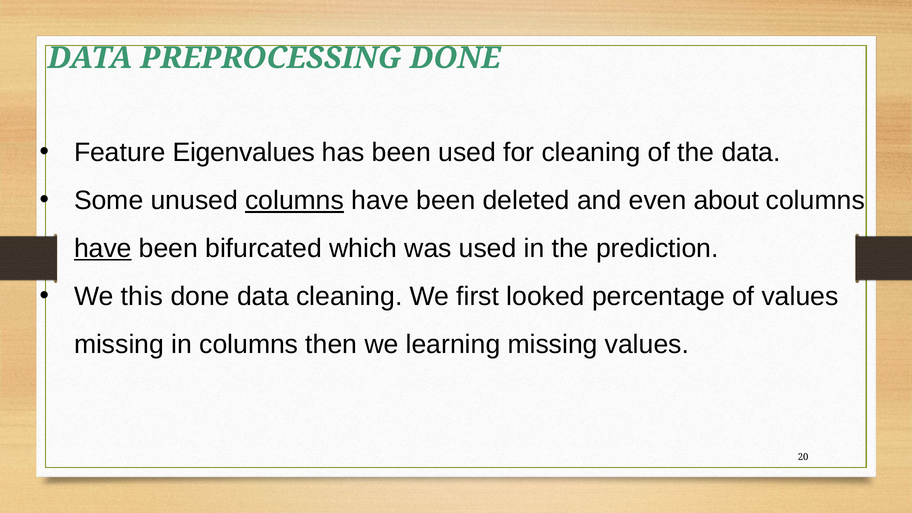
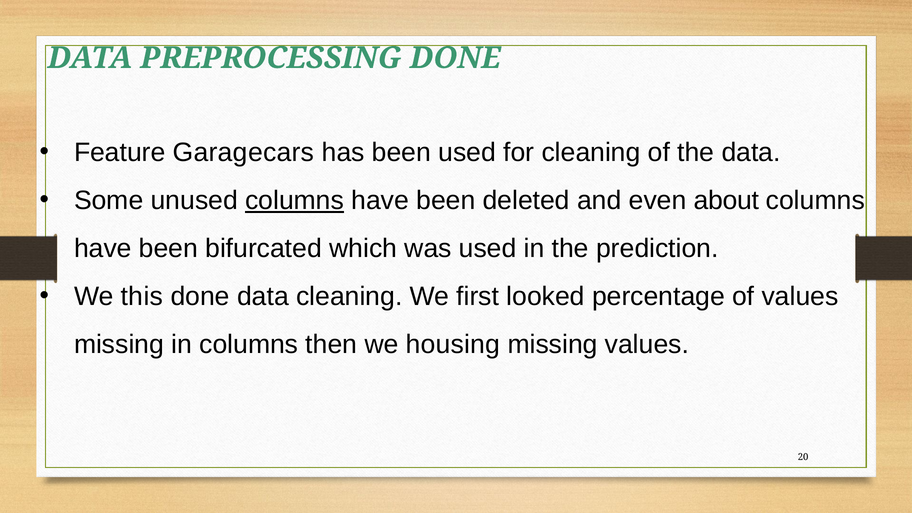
Eigenvalues: Eigenvalues -> Garagecars
have at (103, 248) underline: present -> none
learning: learning -> housing
